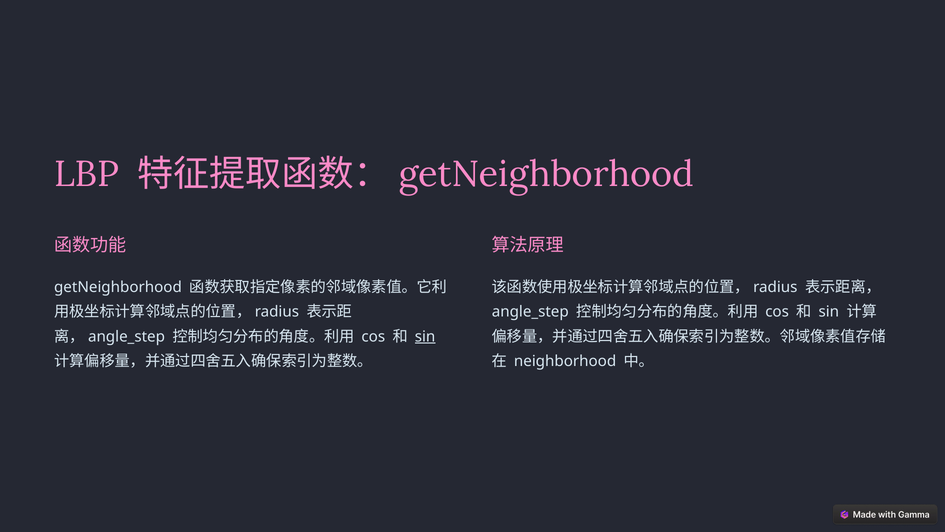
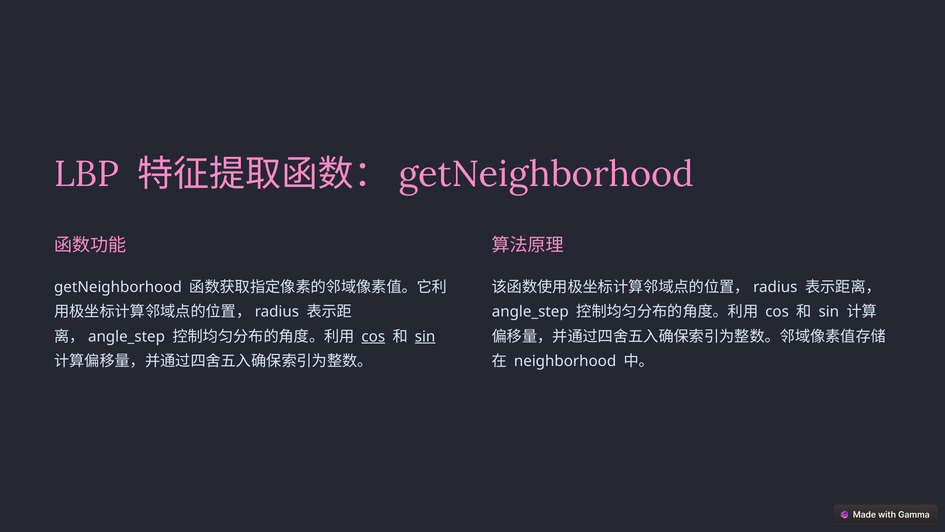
cos at (373, 336) underline: none -> present
